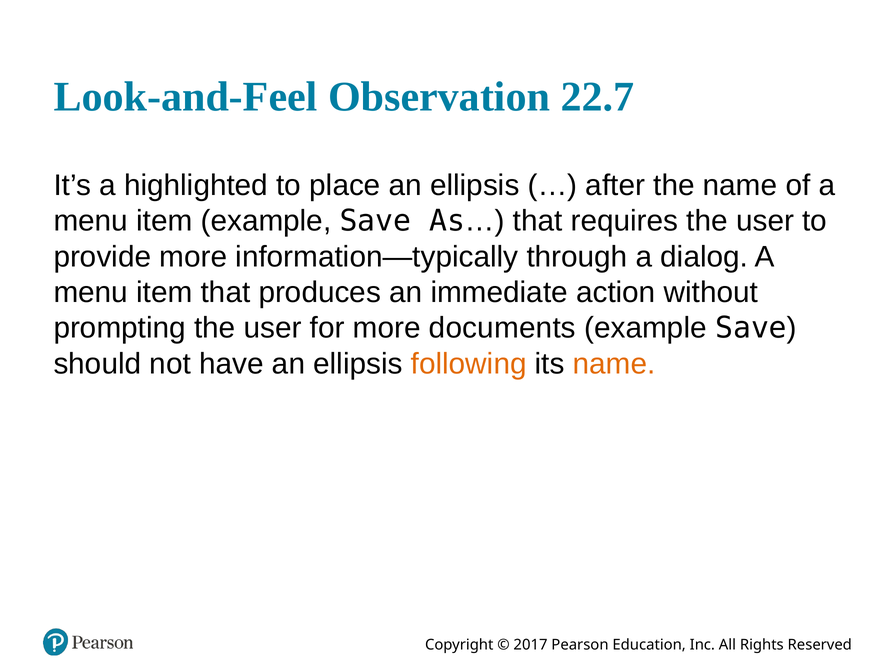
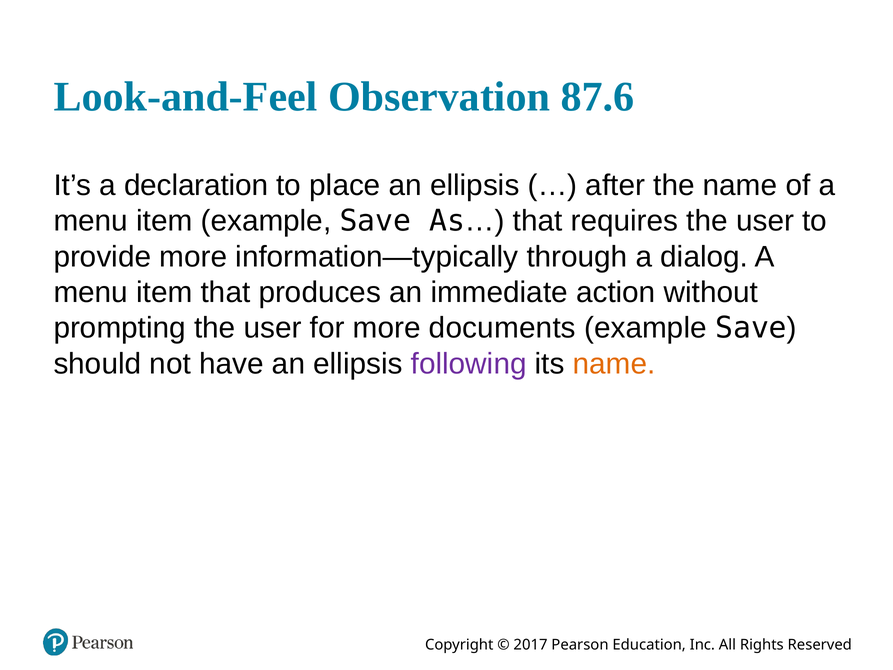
22.7: 22.7 -> 87.6
highlighted: highlighted -> declaration
following colour: orange -> purple
